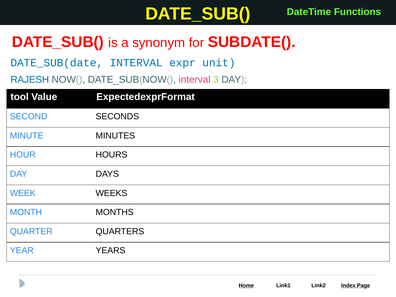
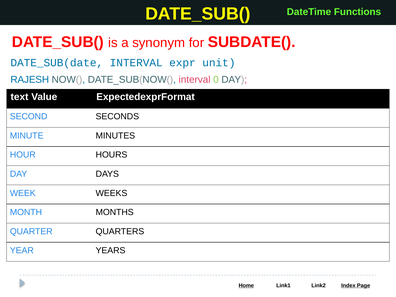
3: 3 -> 0
tool: tool -> text
